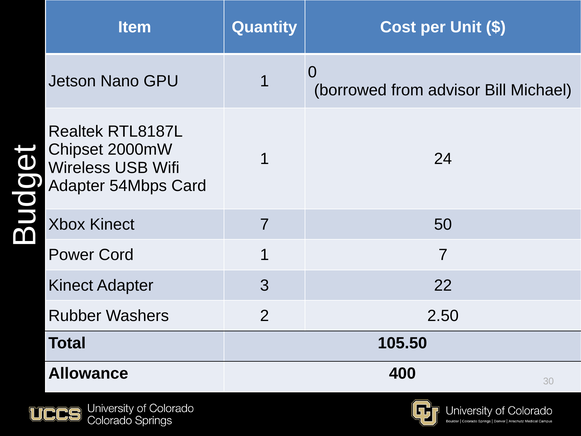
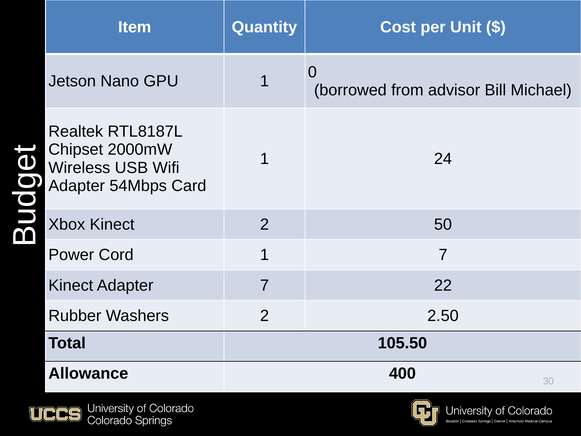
Kinect 7: 7 -> 2
Adapter 3: 3 -> 7
